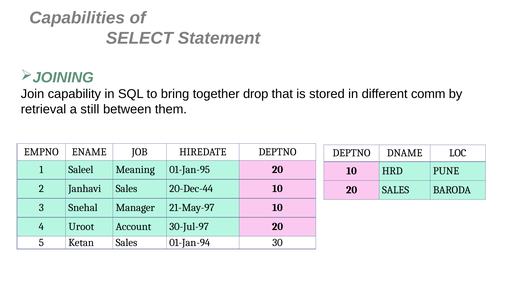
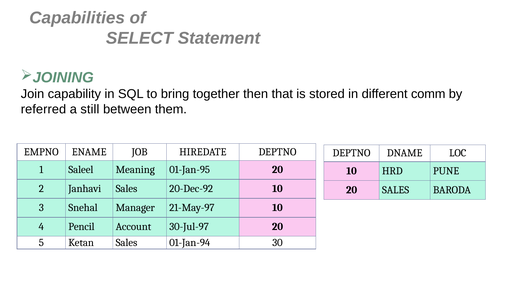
drop: drop -> then
retrieval: retrieval -> referred
20-Dec-44: 20-Dec-44 -> 20-Dec-92
Uroot: Uroot -> Pencil
